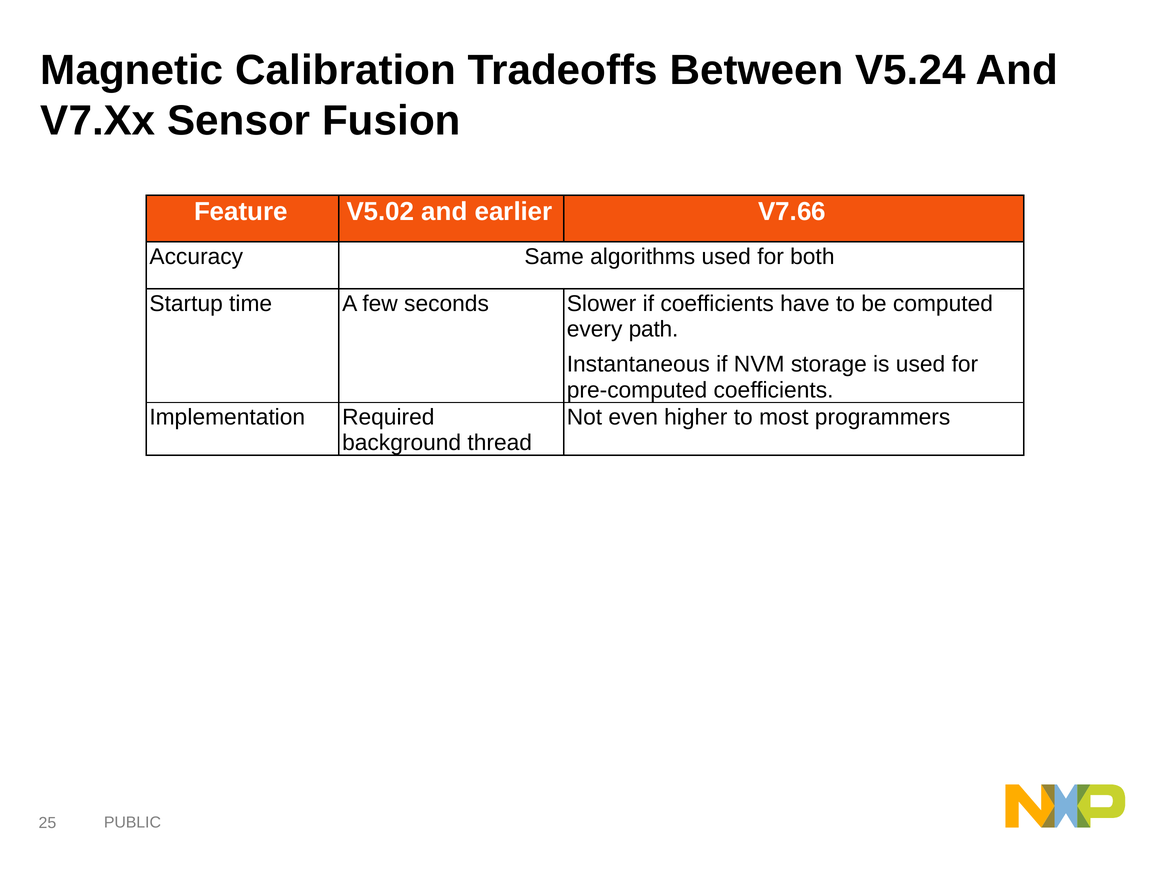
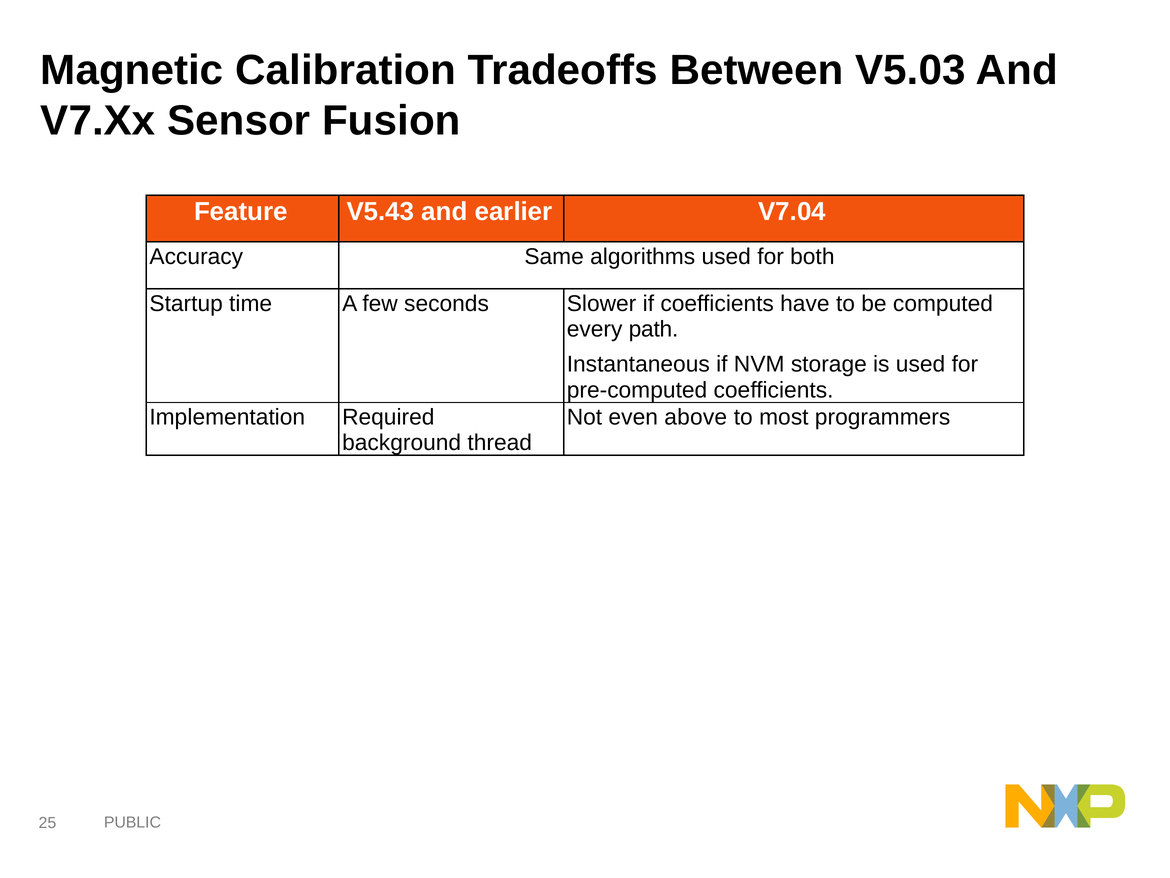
V5.24: V5.24 -> V5.03
V5.02: V5.02 -> V5.43
V7.66: V7.66 -> V7.04
higher: higher -> above
